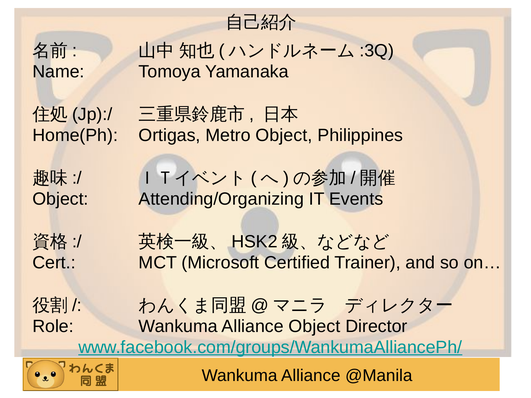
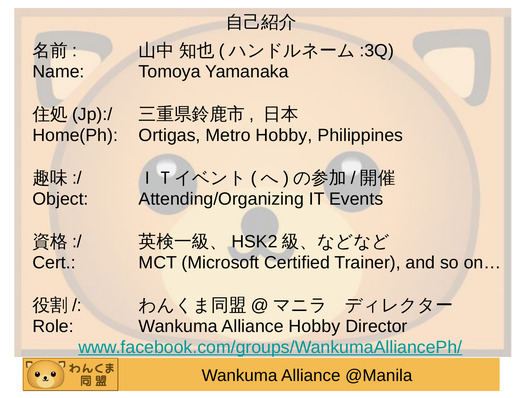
Metro Object: Object -> Hobby
Alliance Object: Object -> Hobby
